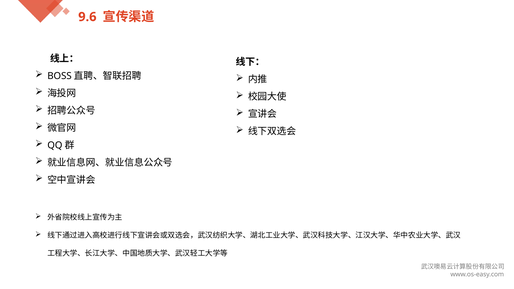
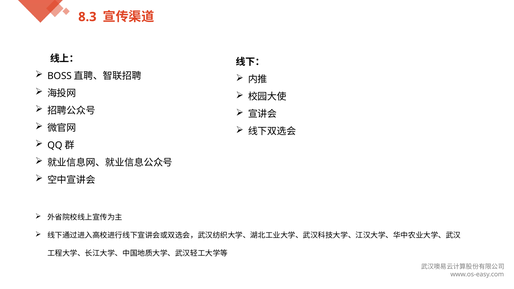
9.6: 9.6 -> 8.3
